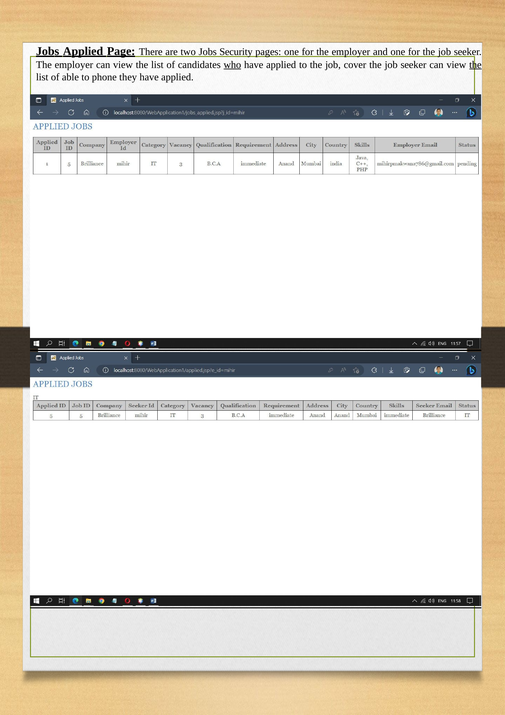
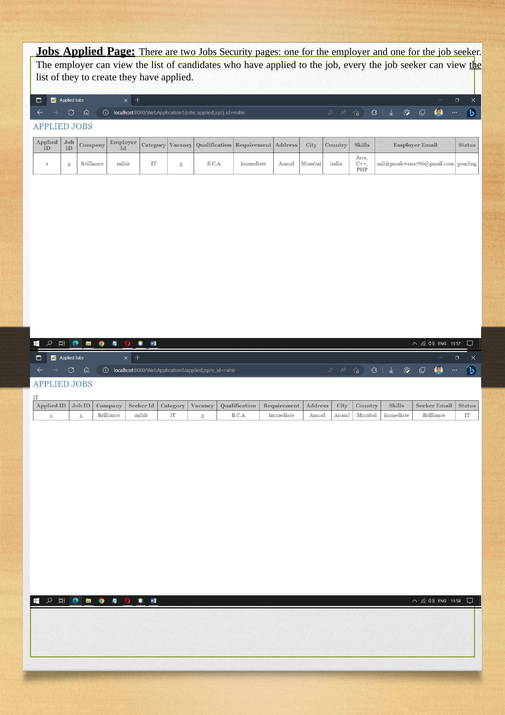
who underline: present -> none
cover: cover -> every
of able: able -> they
phone: phone -> create
